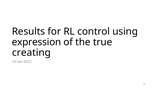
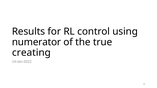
expression: expression -> numerator
